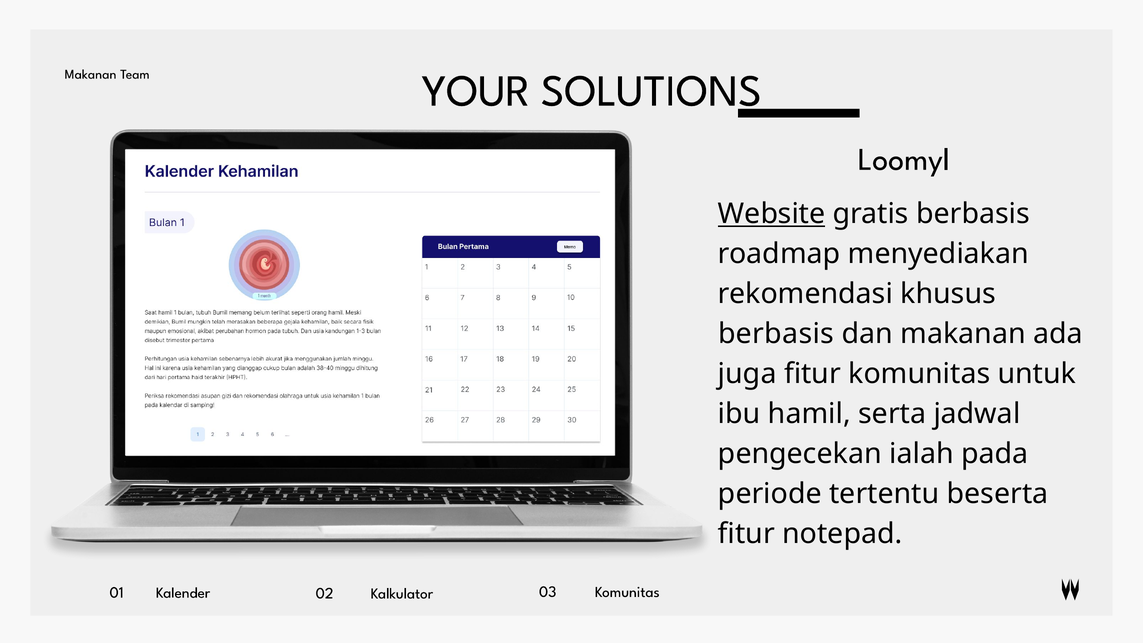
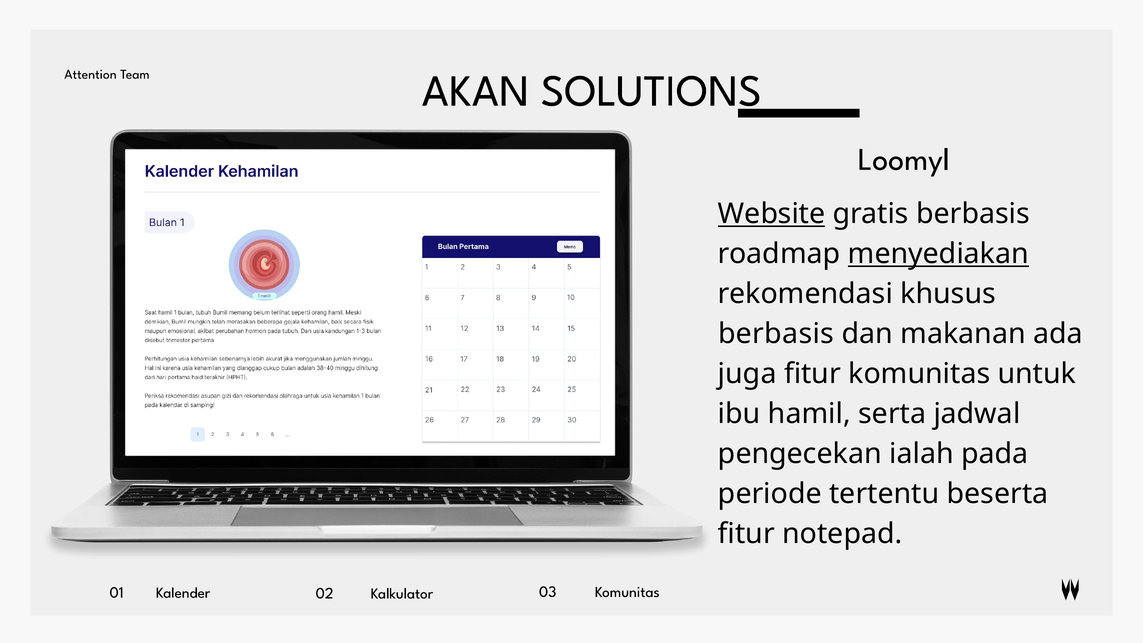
Makanan at (90, 74): Makanan -> Attention
YOUR: YOUR -> AKAN
menyediakan underline: none -> present
